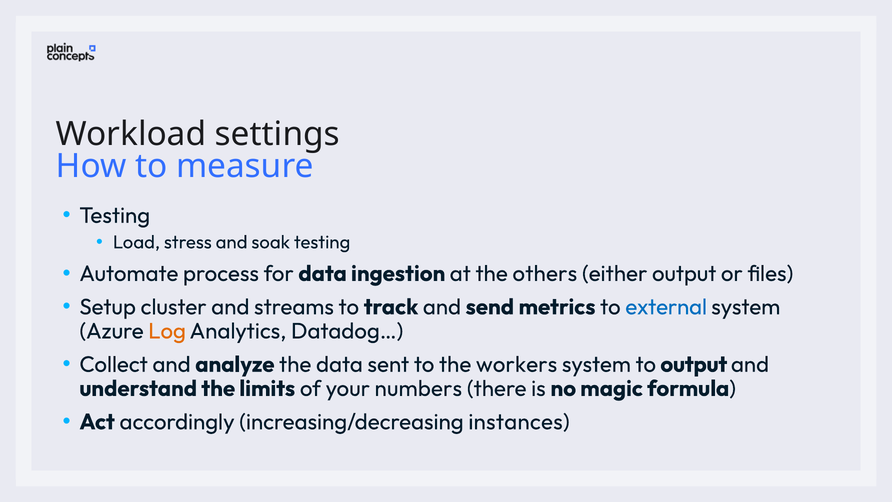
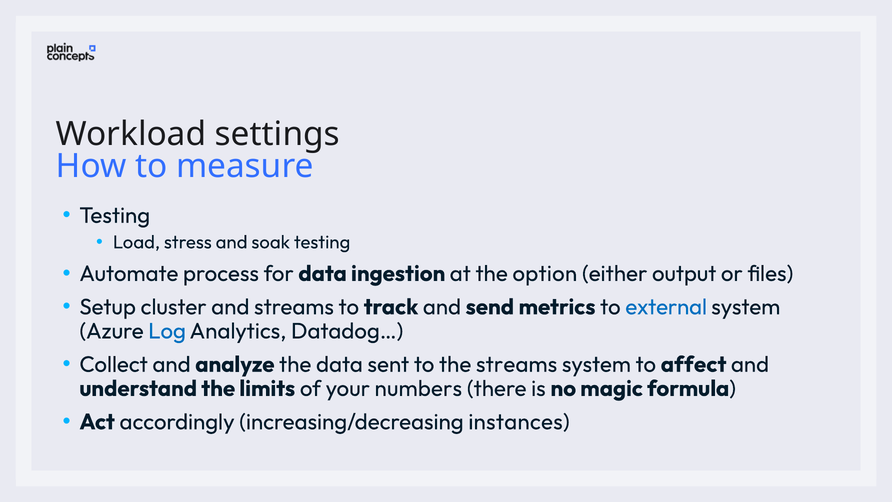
others: others -> option
Log colour: orange -> blue
the workers: workers -> streams
to output: output -> affect
